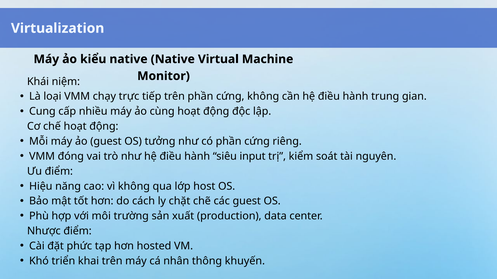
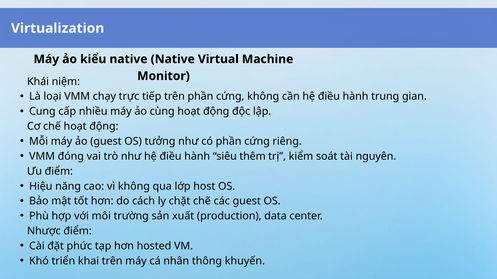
input: input -> thêm
